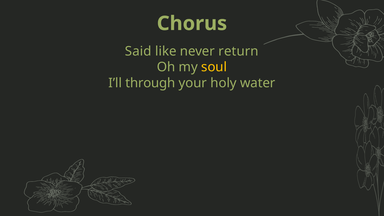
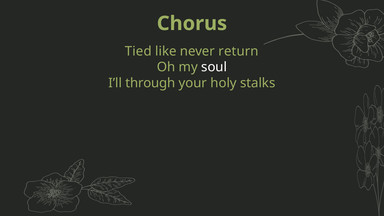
Said: Said -> Tied
soul colour: yellow -> white
water: water -> stalks
